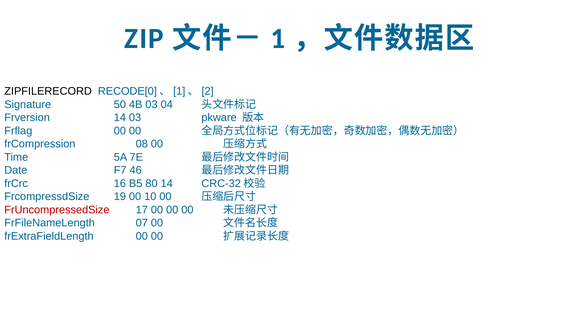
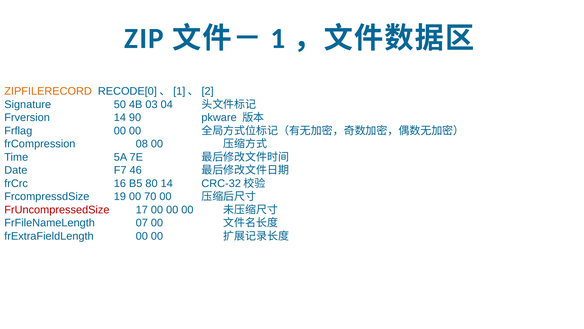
ZIPFILERECORD colour: black -> orange
14 03: 03 -> 90
10: 10 -> 70
